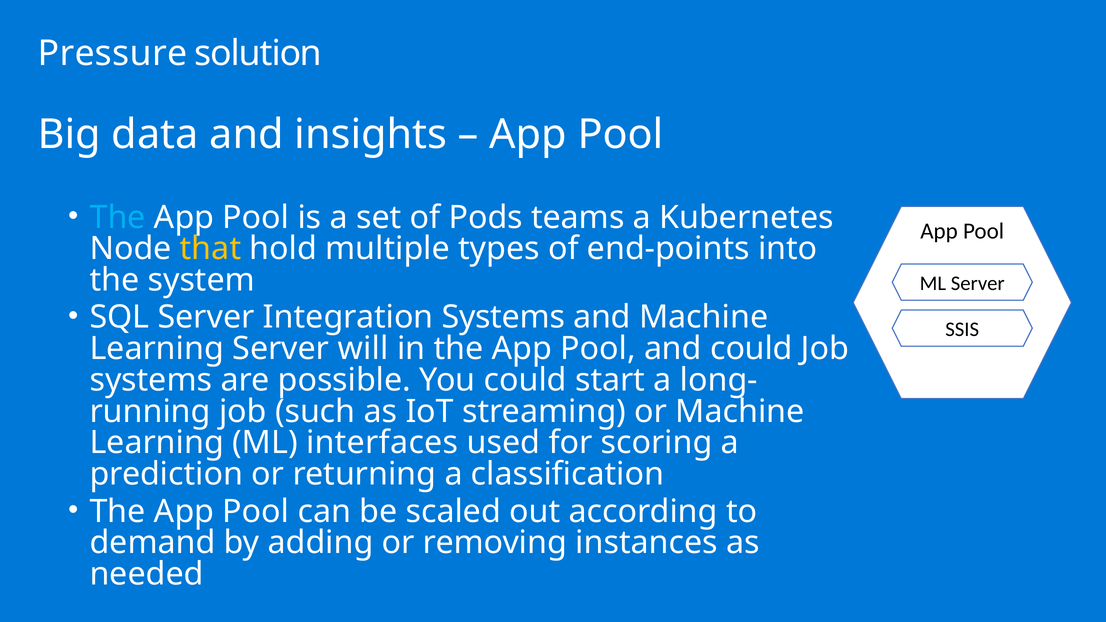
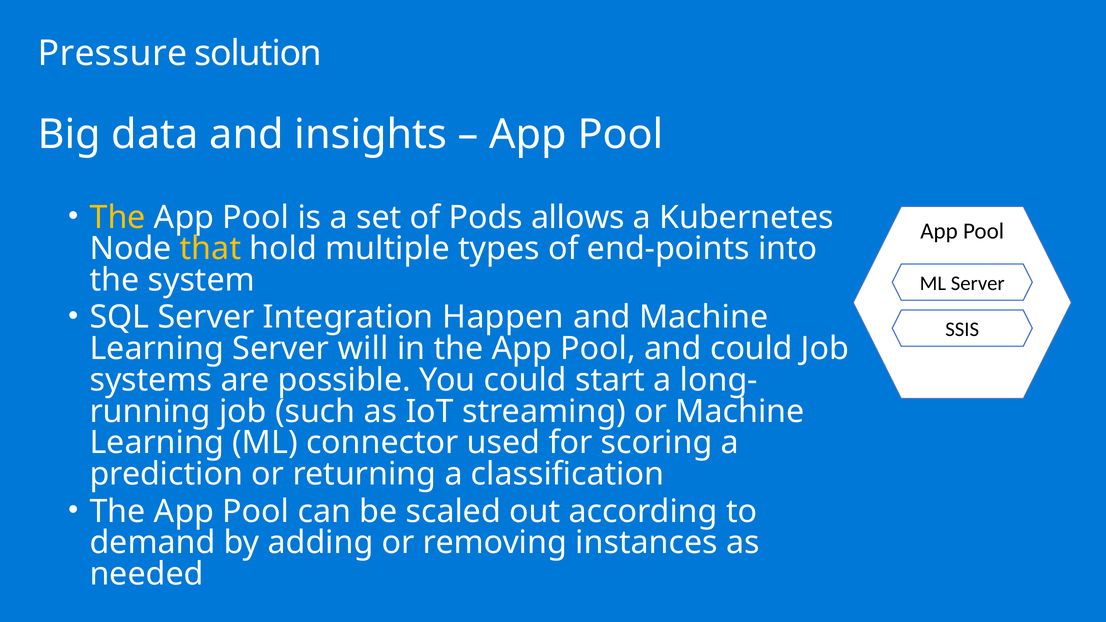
The at (118, 217) colour: light blue -> yellow
teams: teams -> allows
Integration Systems: Systems -> Happen
interfaces: interfaces -> connector
